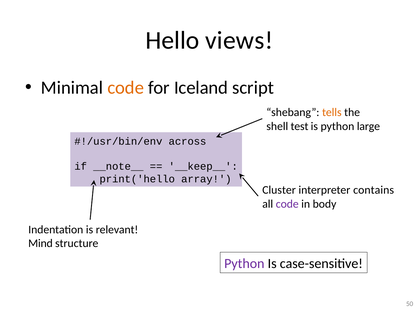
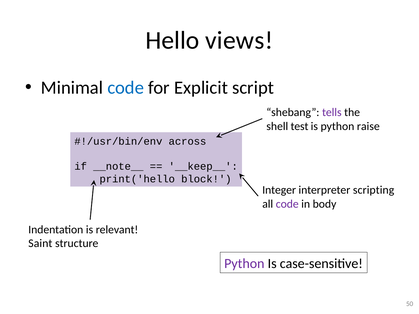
code at (126, 88) colour: orange -> blue
Iceland: Iceland -> Explicit
tells colour: orange -> purple
large: large -> raise
array: array -> block
Cluster: Cluster -> Integer
contains: contains -> scripting
Mind: Mind -> Saint
